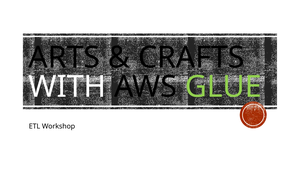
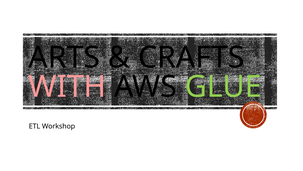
WITH colour: white -> pink
